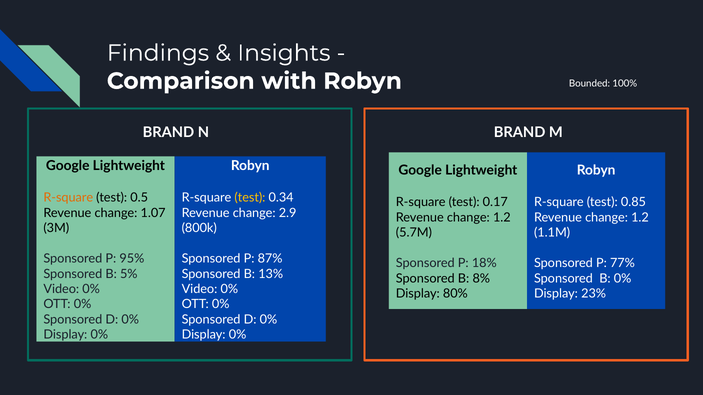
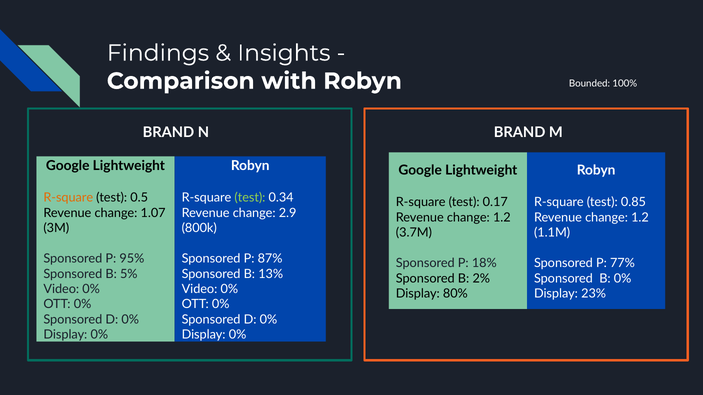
test at (250, 198) colour: yellow -> light green
5.7M: 5.7M -> 3.7M
8%: 8% -> 2%
